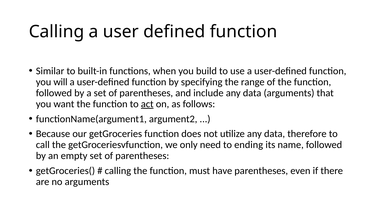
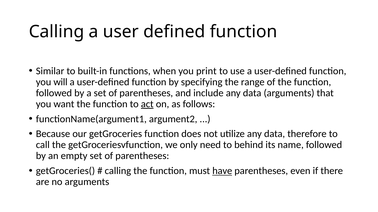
build: build -> print
ending: ending -> behind
have underline: none -> present
